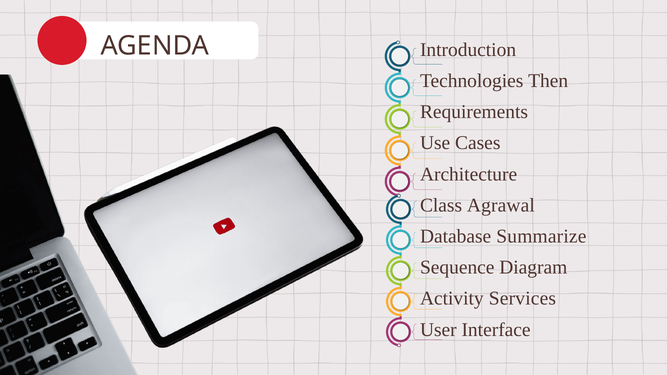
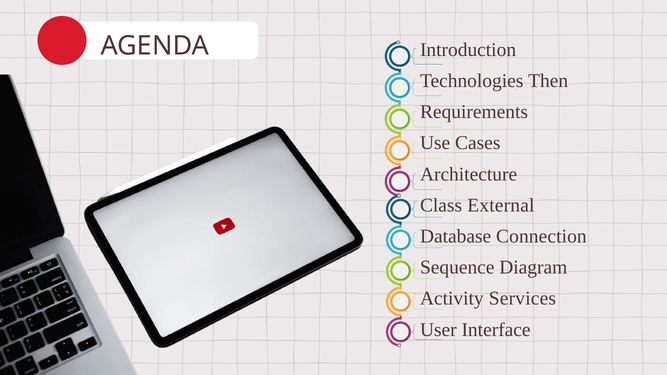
Agrawal: Agrawal -> External
Summarize: Summarize -> Connection
